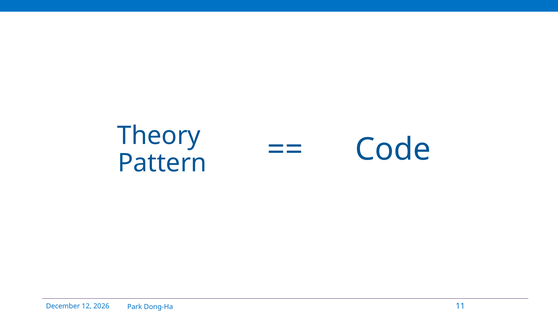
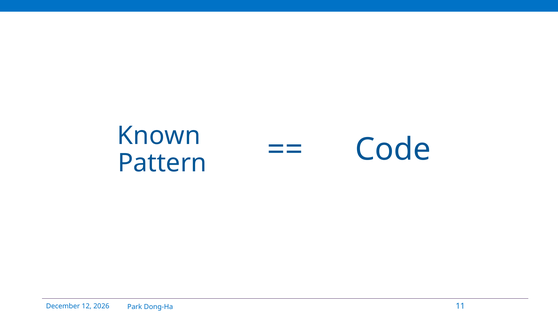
Theory: Theory -> Known
